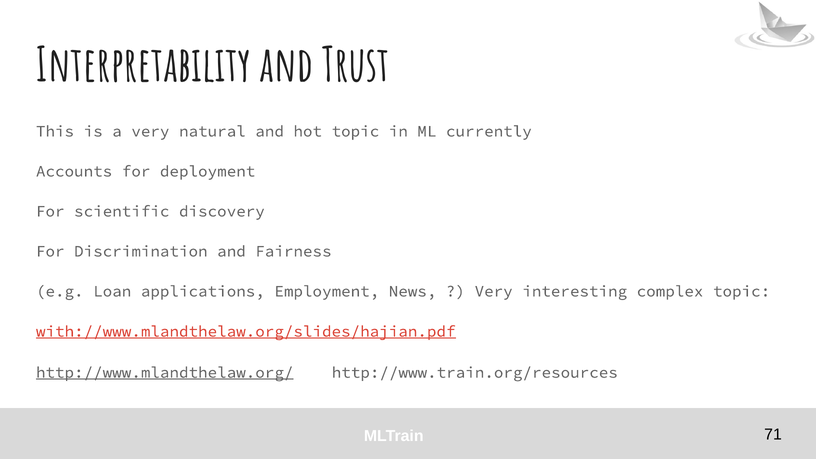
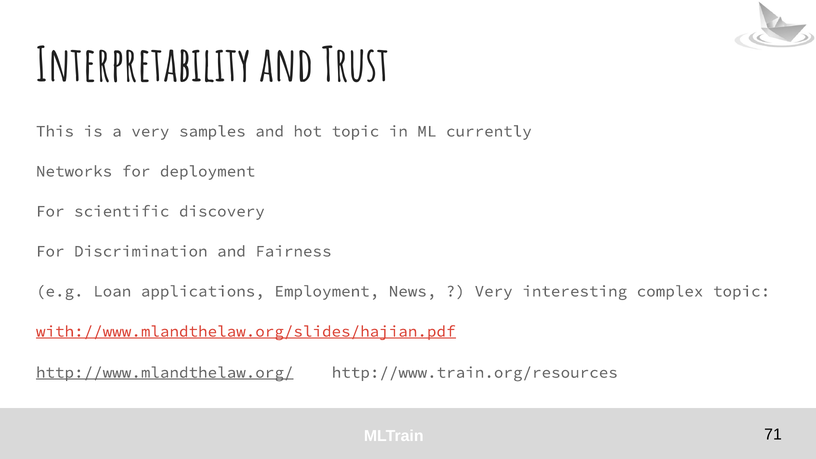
natural: natural -> samples
Accounts: Accounts -> Networks
